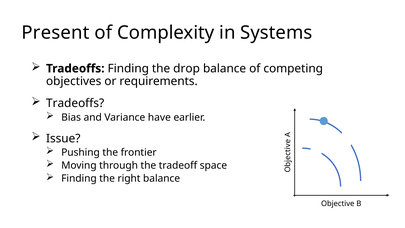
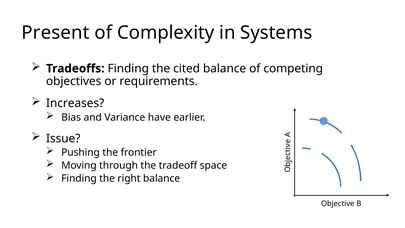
drop: drop -> cited
Tradeoffs at (75, 103): Tradeoffs -> Increases
